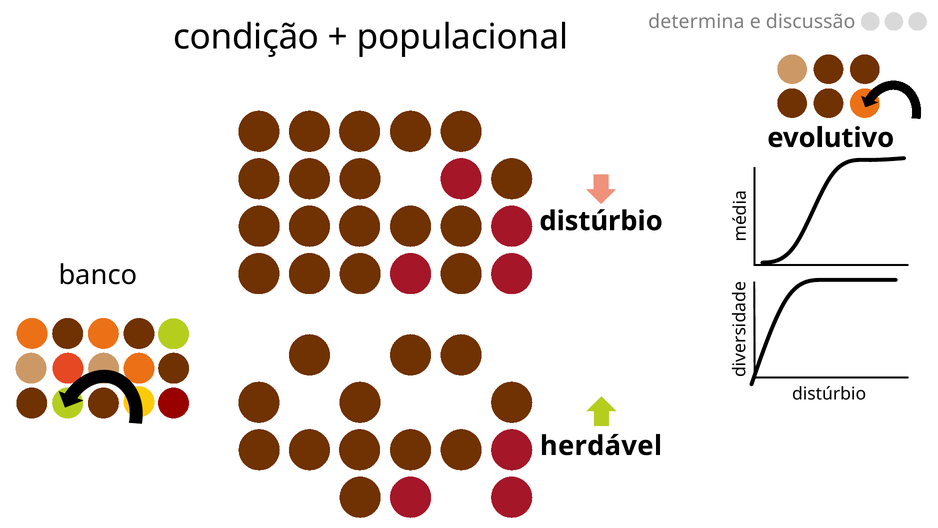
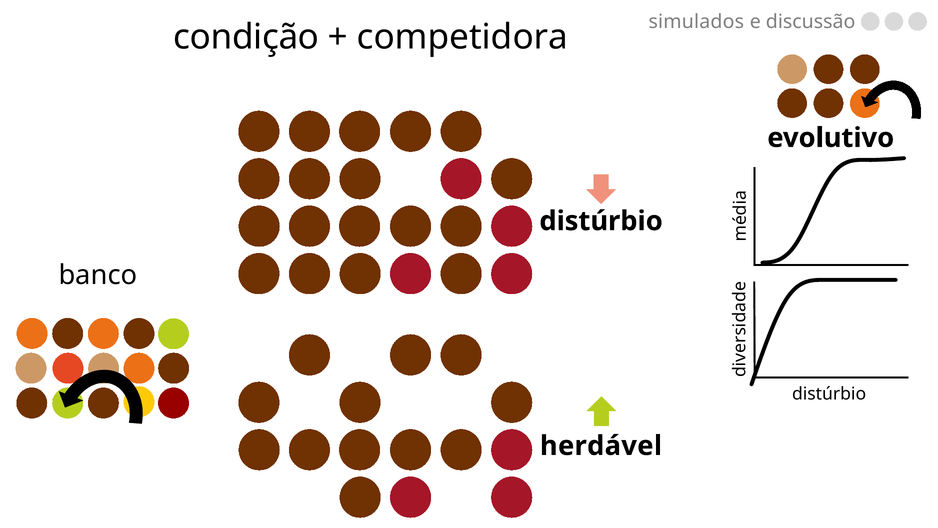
determina: determina -> simulados
populacional: populacional -> competidora
